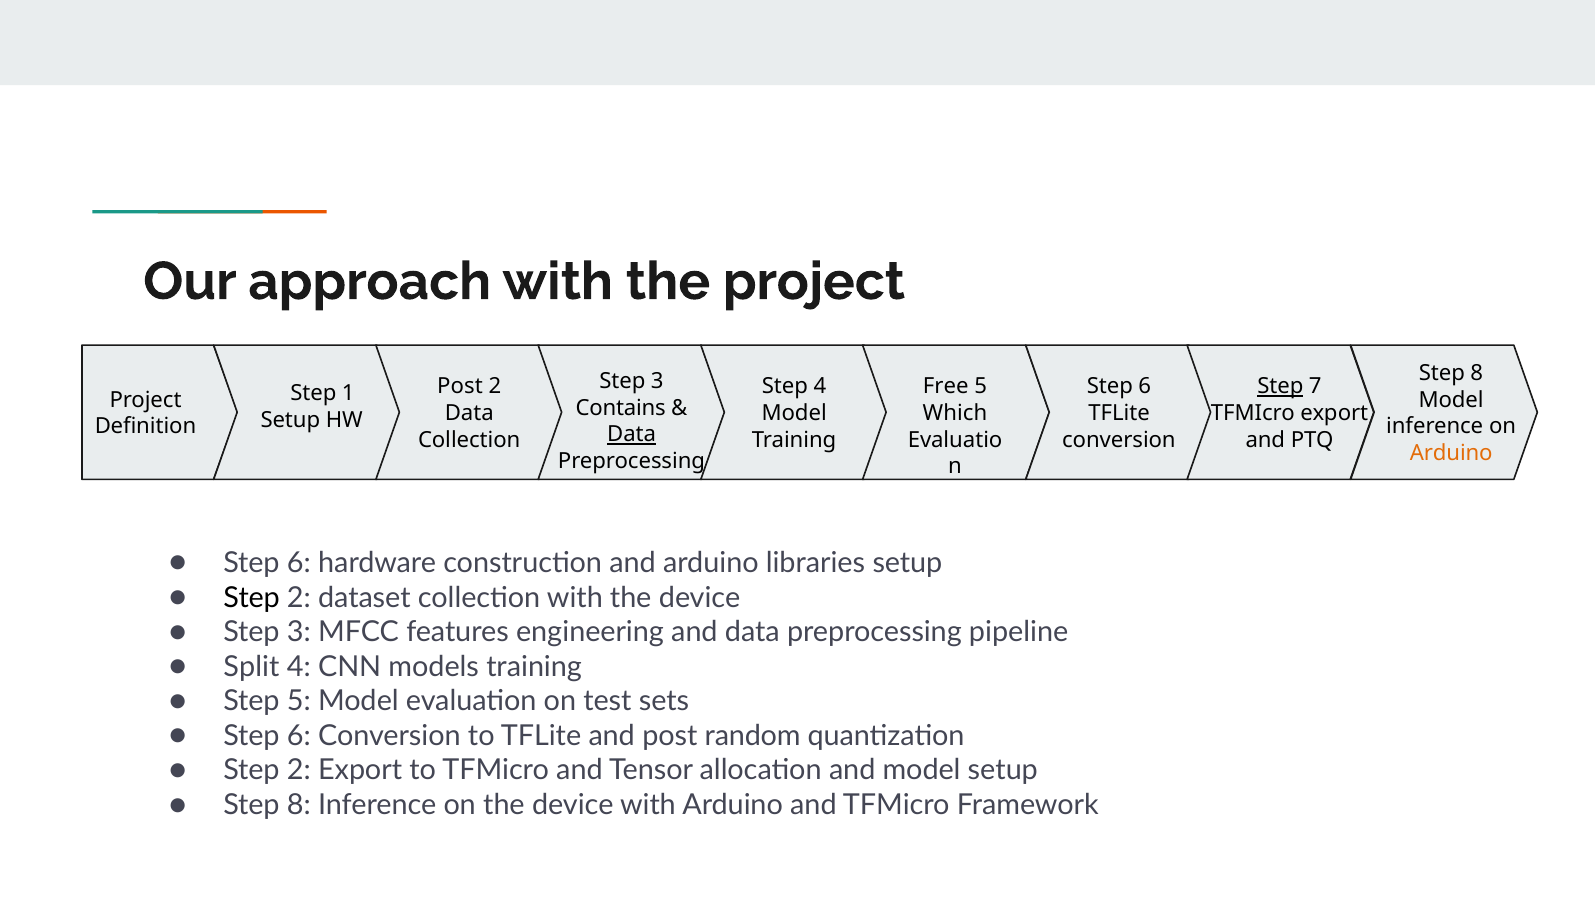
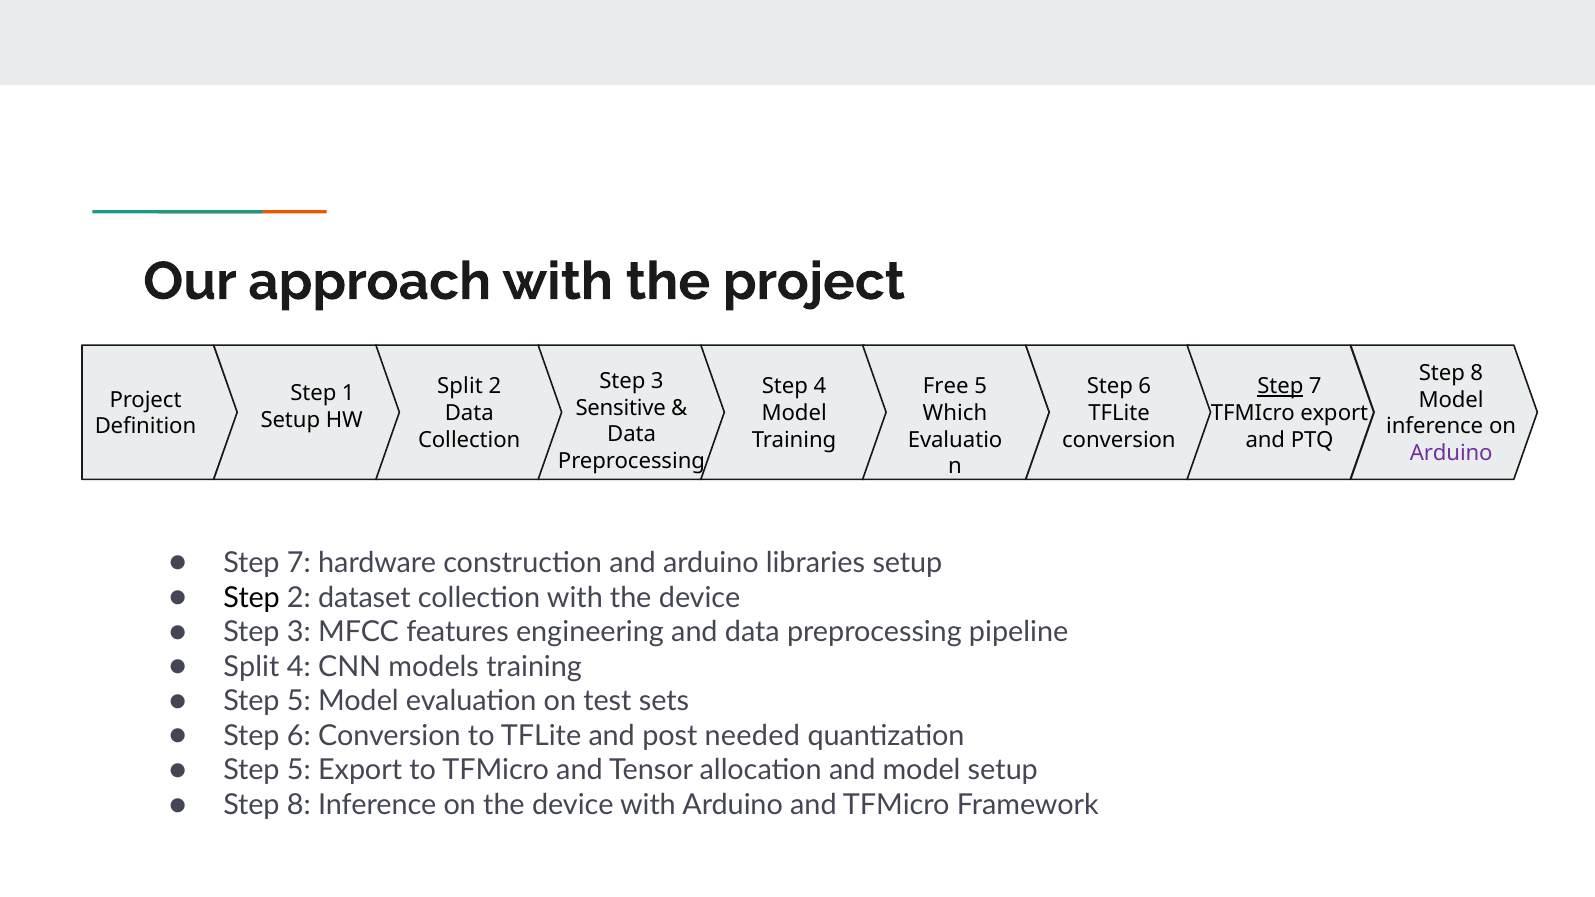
Post at (460, 387): Post -> Split
Contains: Contains -> Sensitive
Data at (632, 435) underline: present -> none
Arduino at (1451, 453) colour: orange -> purple
6 at (299, 563): 6 -> 7
random: random -> needed
2 at (299, 771): 2 -> 5
